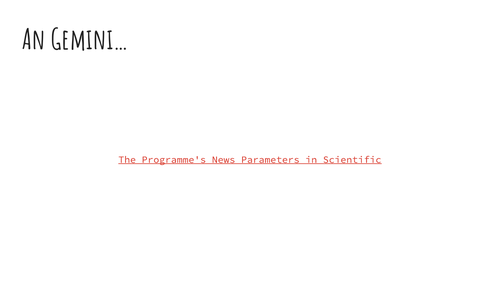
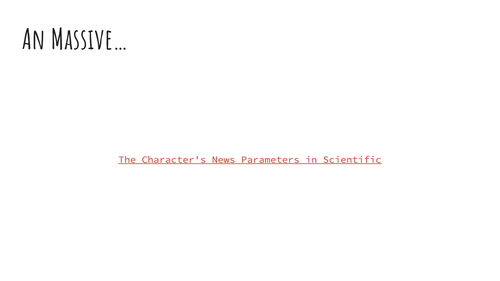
Gemini…: Gemini… -> Massive…
Programme's: Programme's -> Character's
